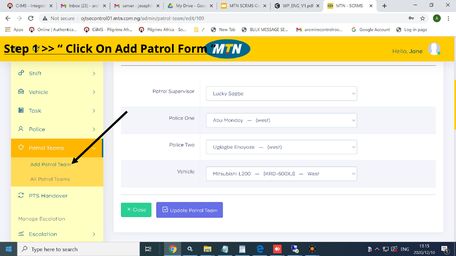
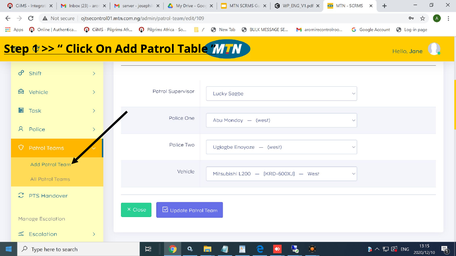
Form: Form -> Table
